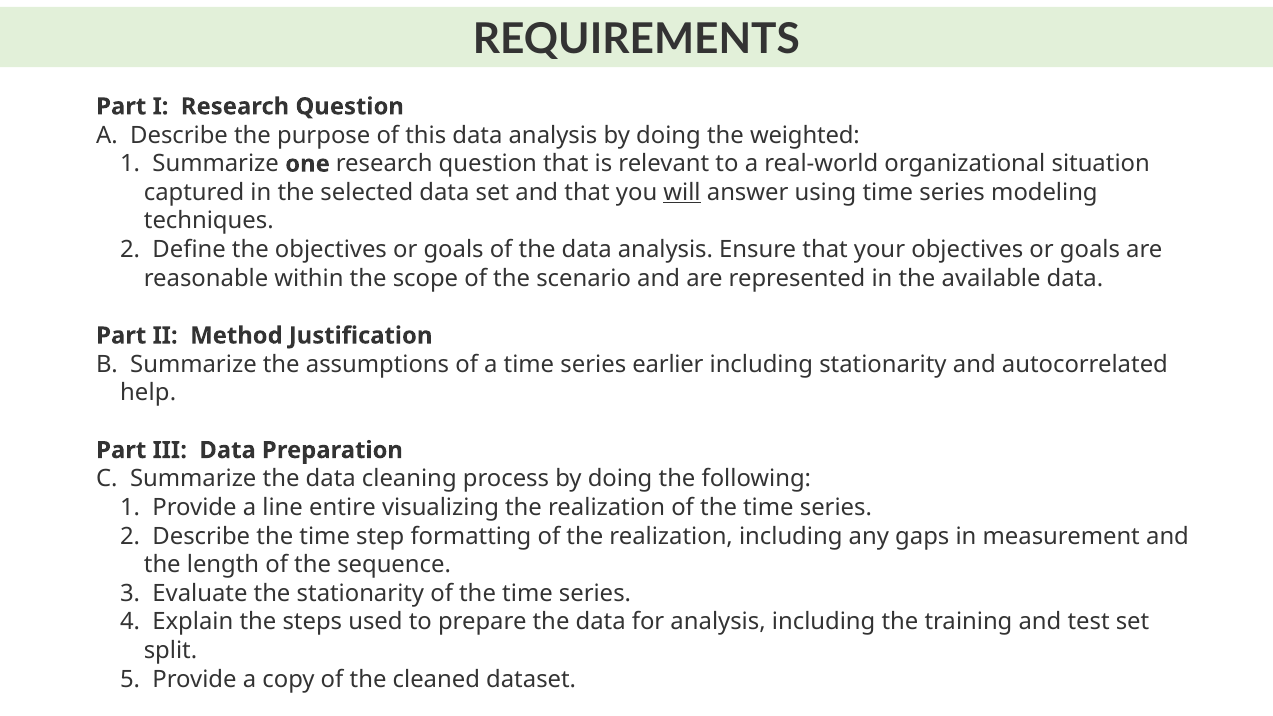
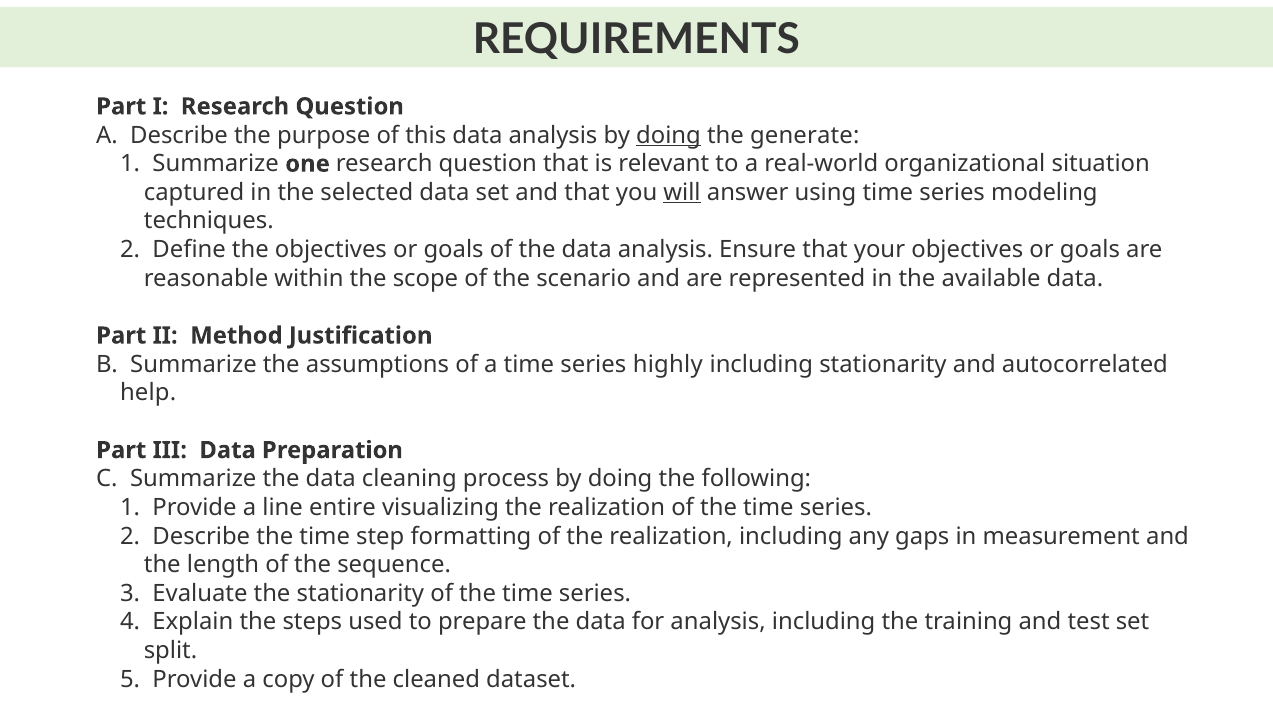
doing at (669, 135) underline: none -> present
weighted: weighted -> generate
earlier: earlier -> highly
